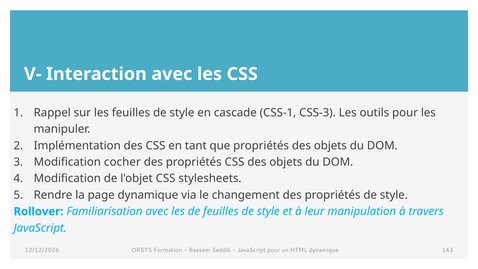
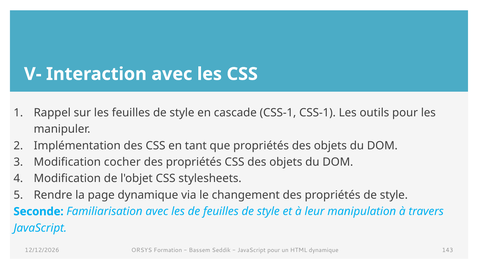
CSS-1 CSS-3: CSS-3 -> CSS-1
Rollover: Rollover -> Seconde
